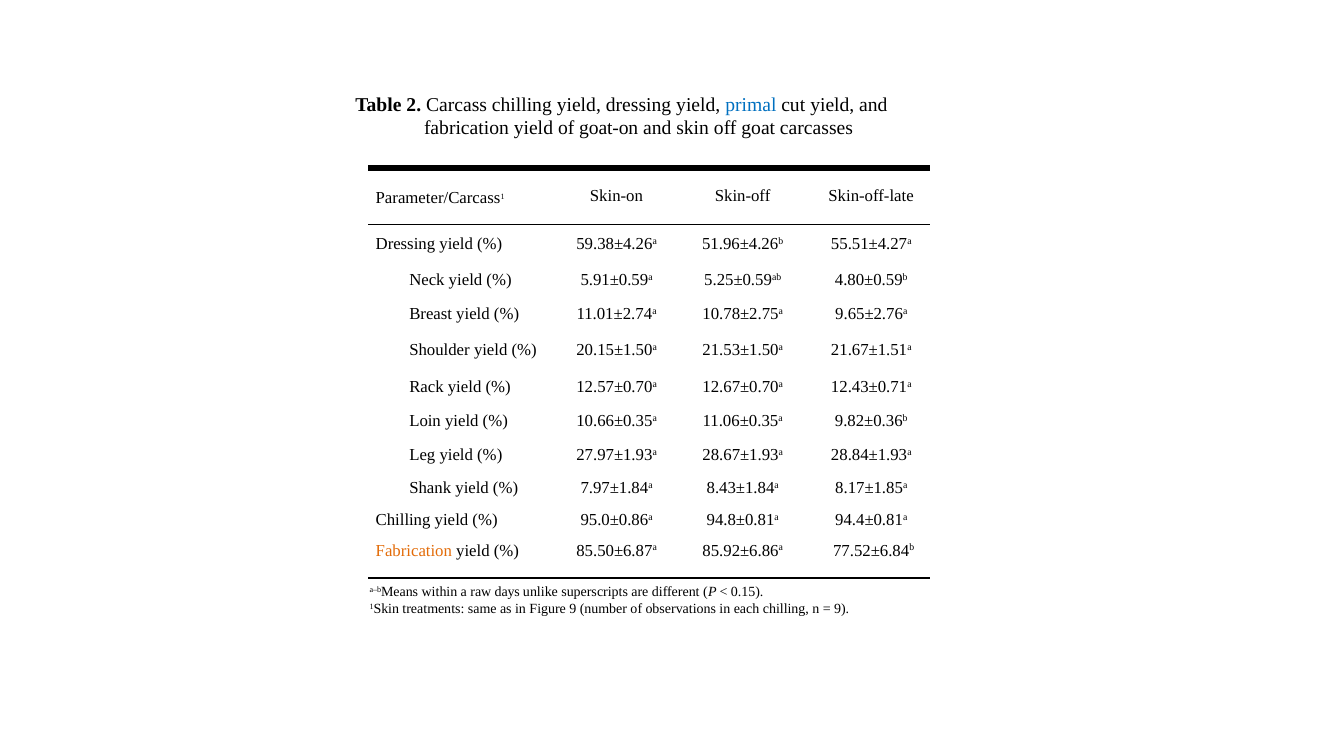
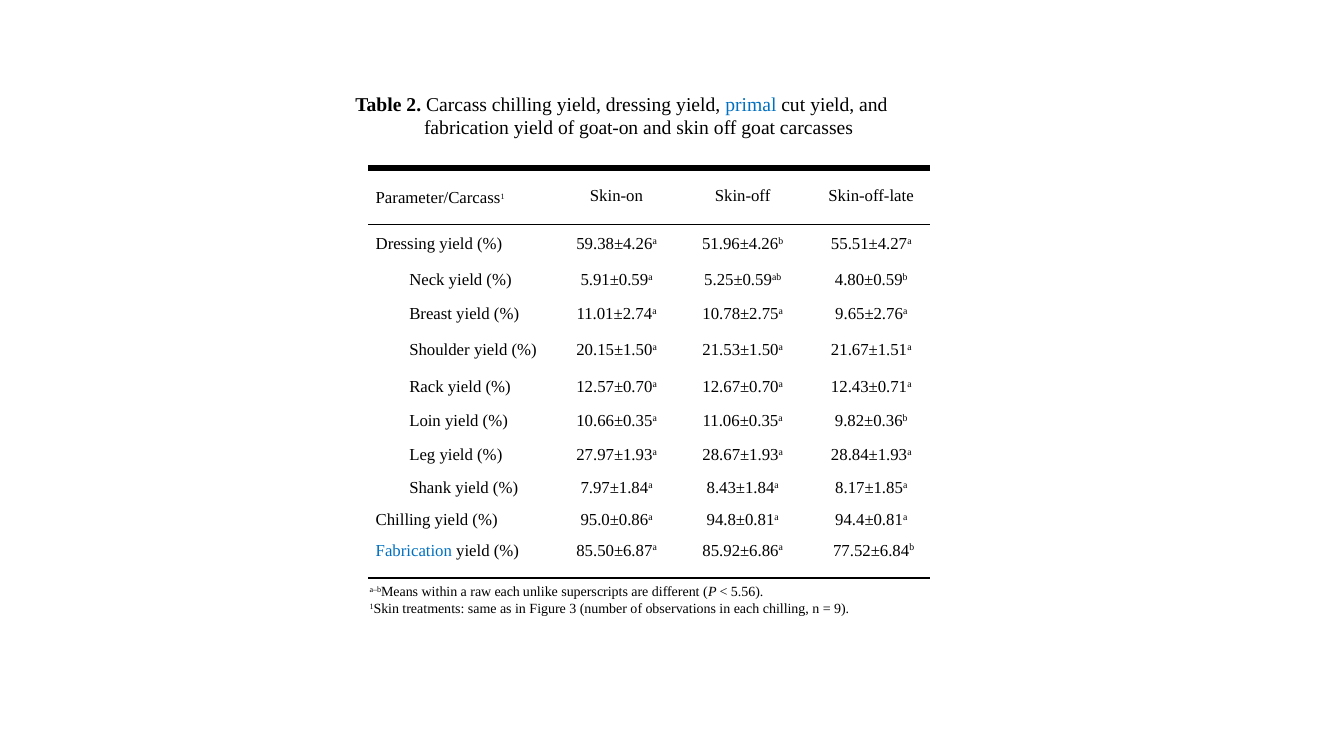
Fabrication at (414, 550) colour: orange -> blue
raw days: days -> each
0.15: 0.15 -> 5.56
Figure 9: 9 -> 3
